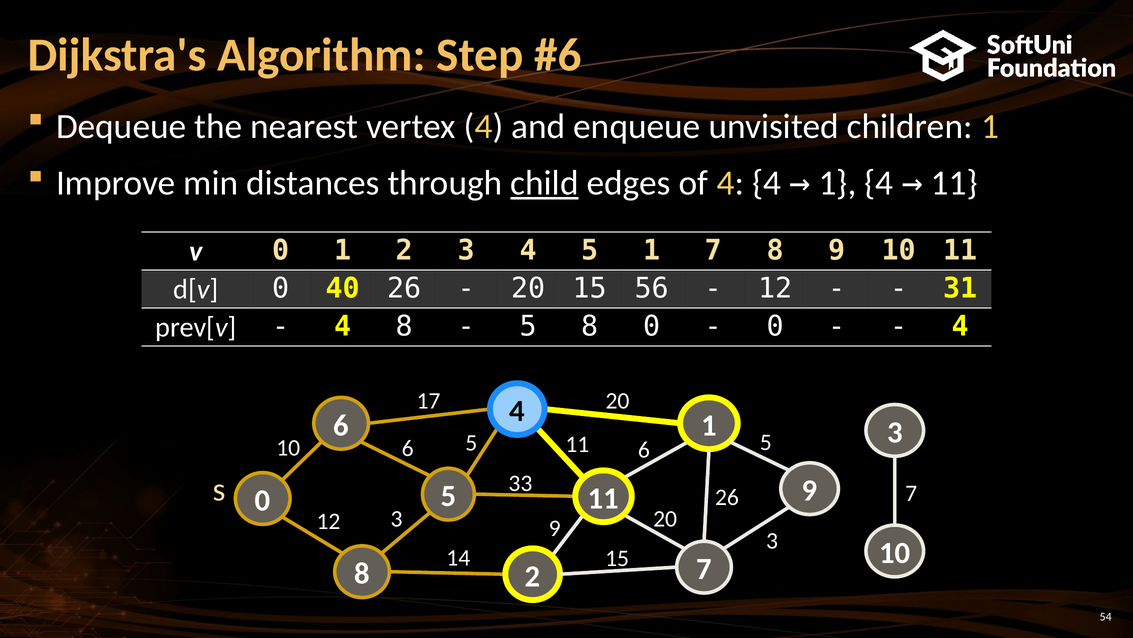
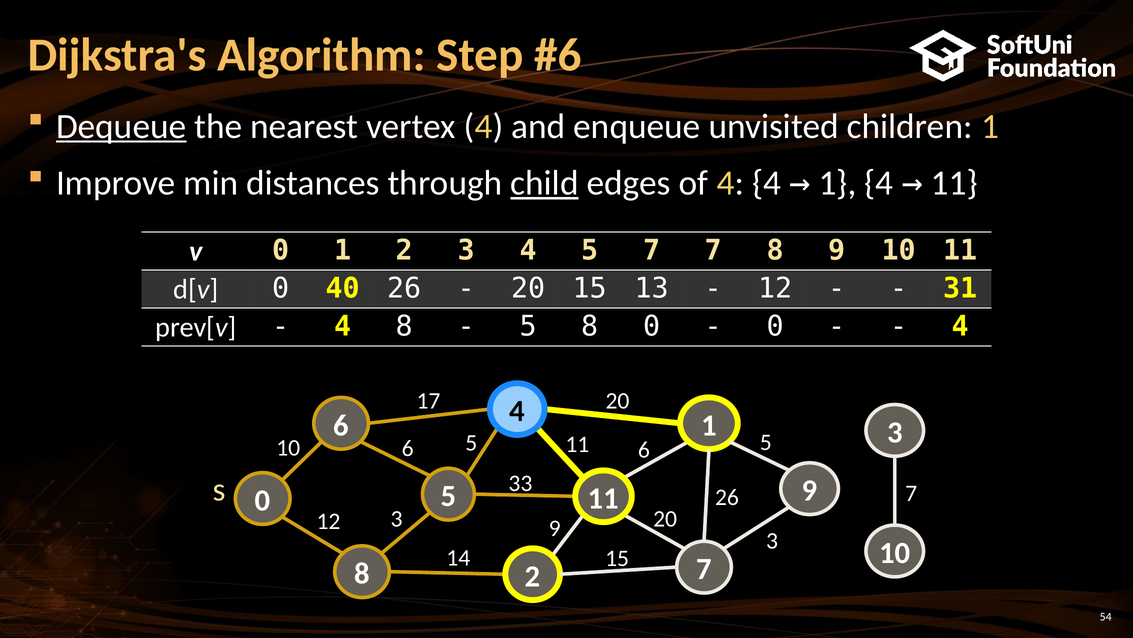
Dequeue underline: none -> present
5 1: 1 -> 7
56: 56 -> 13
